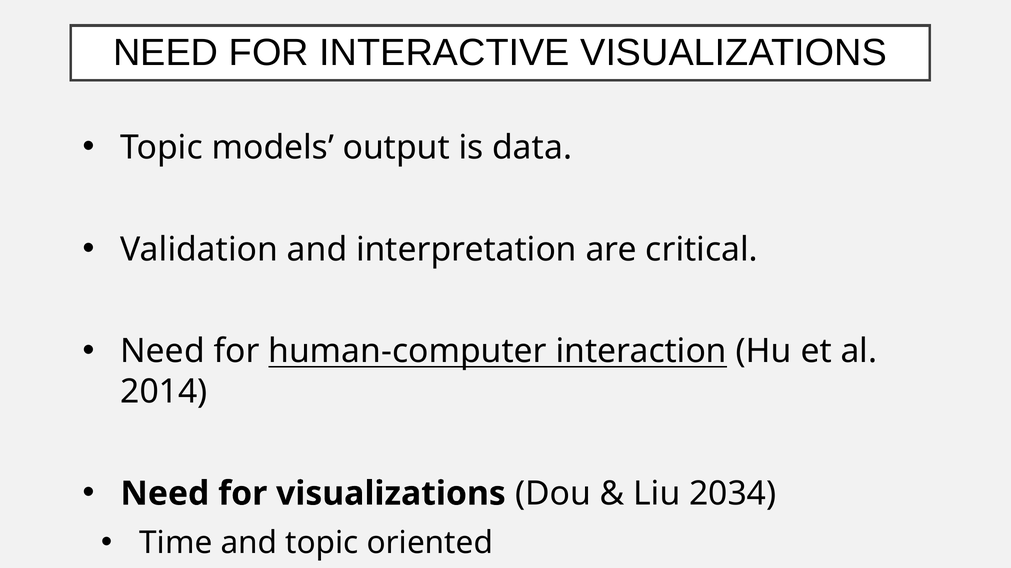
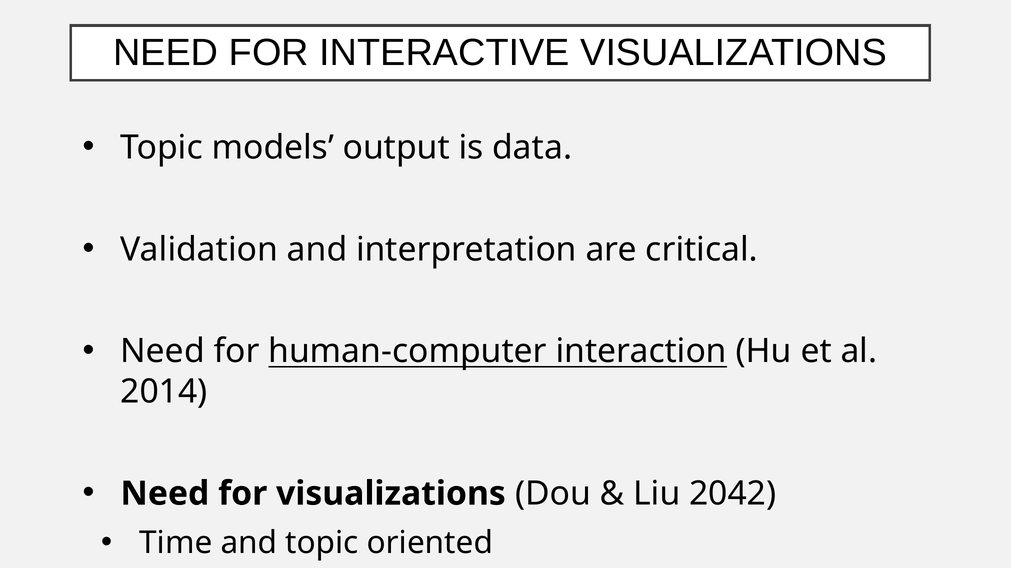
2034: 2034 -> 2042
